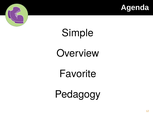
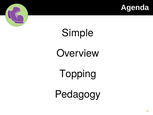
Favorite: Favorite -> Topping
